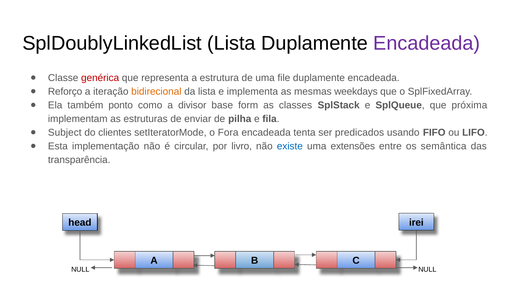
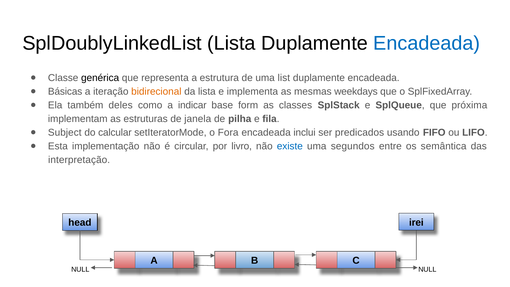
Encadeada at (427, 43) colour: purple -> blue
genérica colour: red -> black
file: file -> list
Reforço: Reforço -> Básicas
ponto: ponto -> deles
divisor: divisor -> indicar
enviar: enviar -> janela
clientes: clientes -> calcular
tenta: tenta -> inclui
extensões: extensões -> segundos
transparência: transparência -> interpretação
